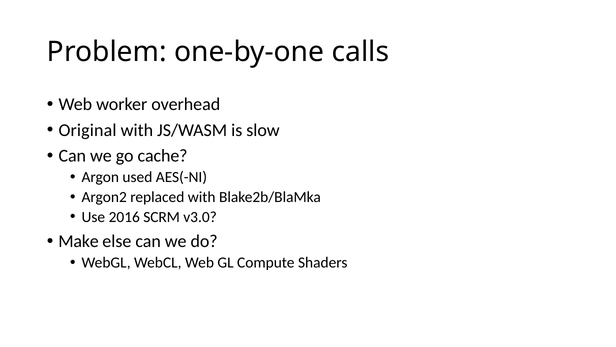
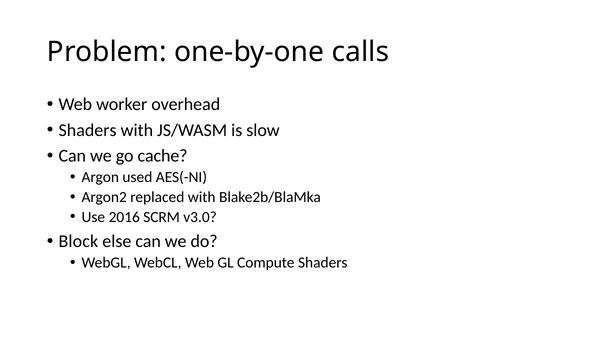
Original at (88, 130): Original -> Shaders
Make: Make -> Block
